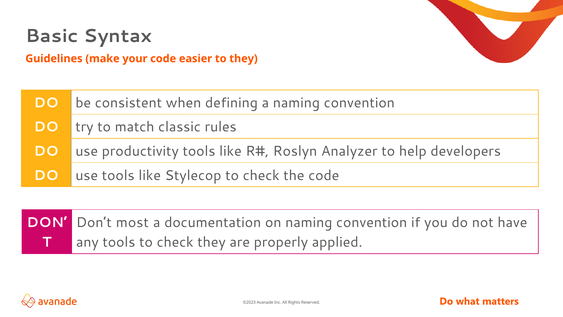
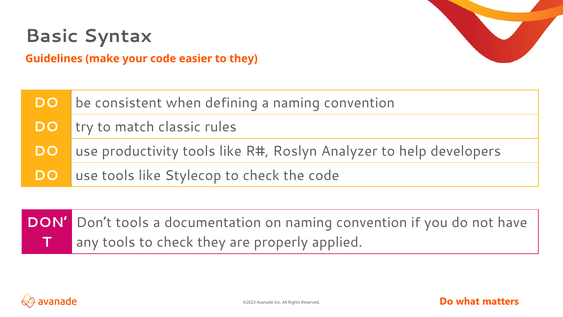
Don’t most: most -> tools
